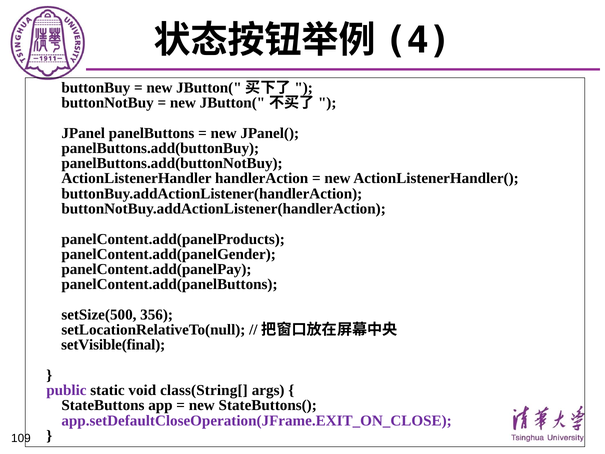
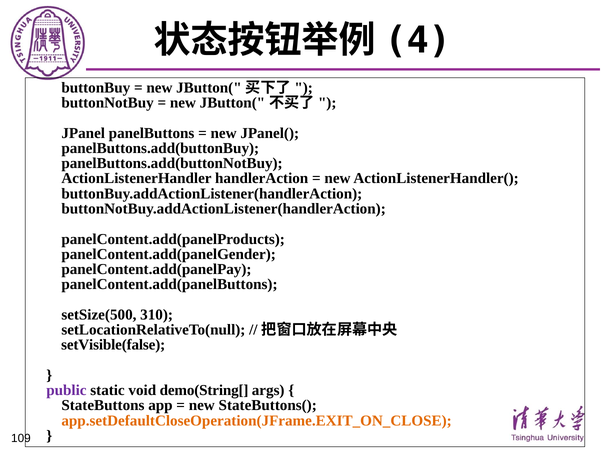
356: 356 -> 310
setVisible(final: setVisible(final -> setVisible(false
class(String[: class(String[ -> demo(String[
app.setDefaultCloseOperation(JFrame.EXIT_ON_CLOSE colour: purple -> orange
